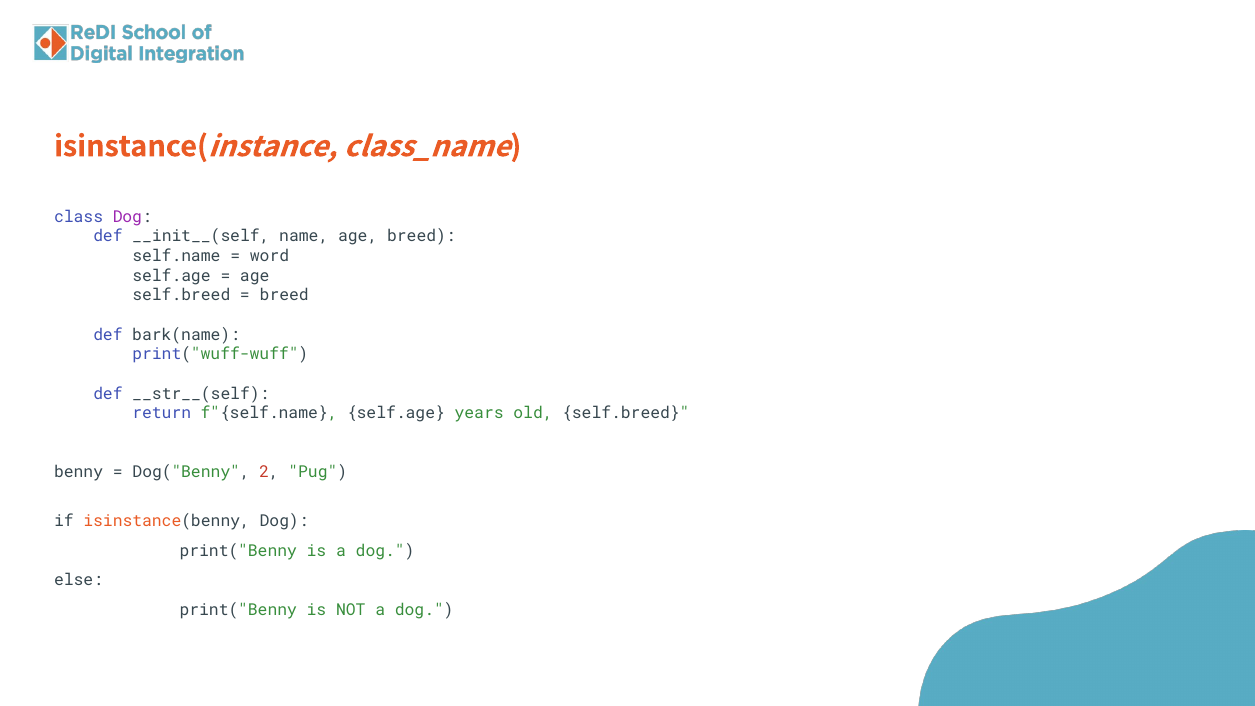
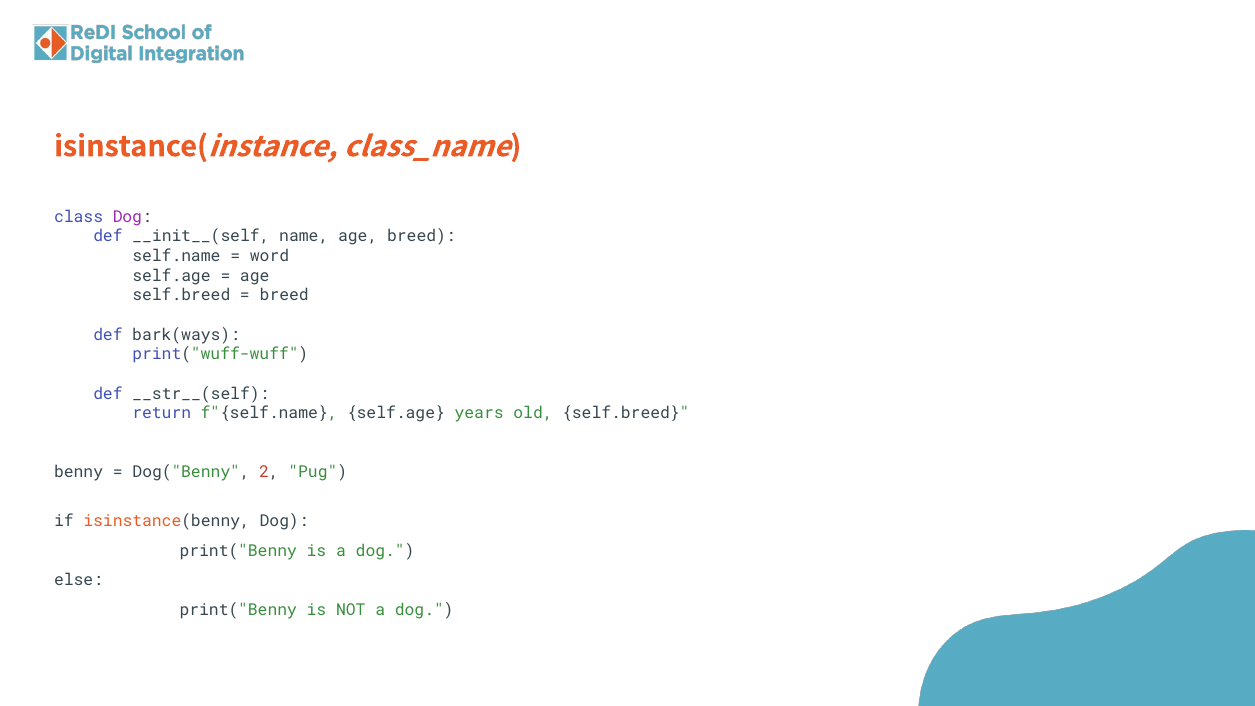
bark(name: bark(name -> bark(ways
